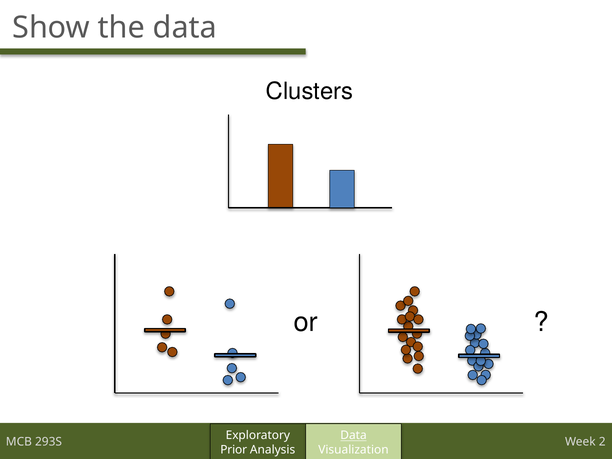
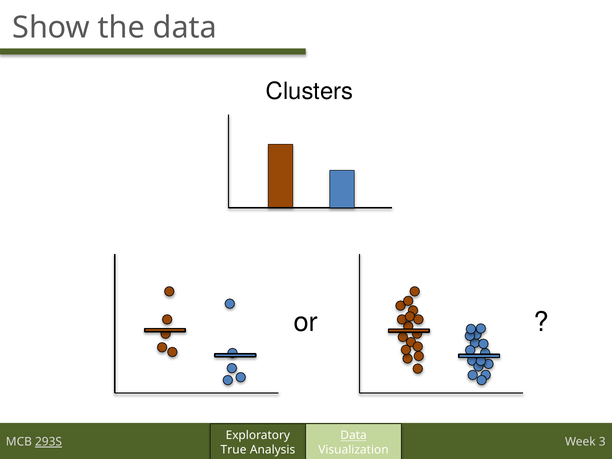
293S underline: none -> present
2: 2 -> 3
Prior: Prior -> True
